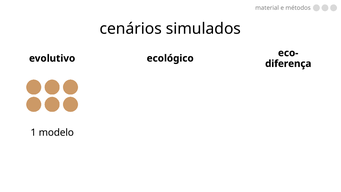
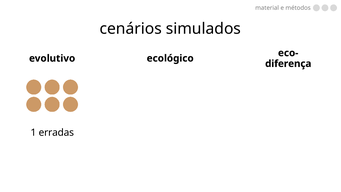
modelo: modelo -> erradas
